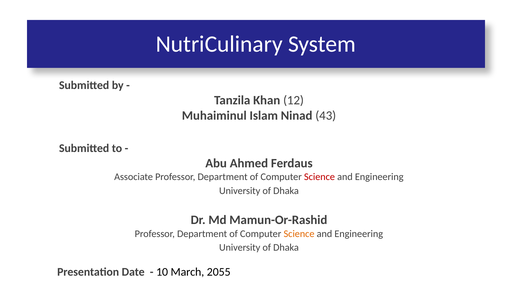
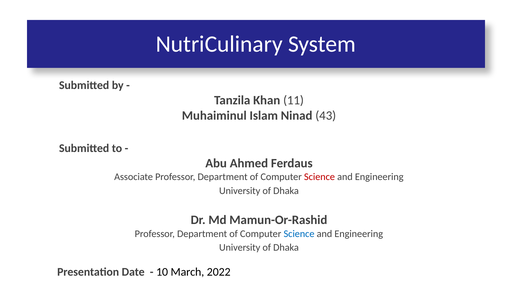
12: 12 -> 11
Science at (299, 234) colour: orange -> blue
2055: 2055 -> 2022
